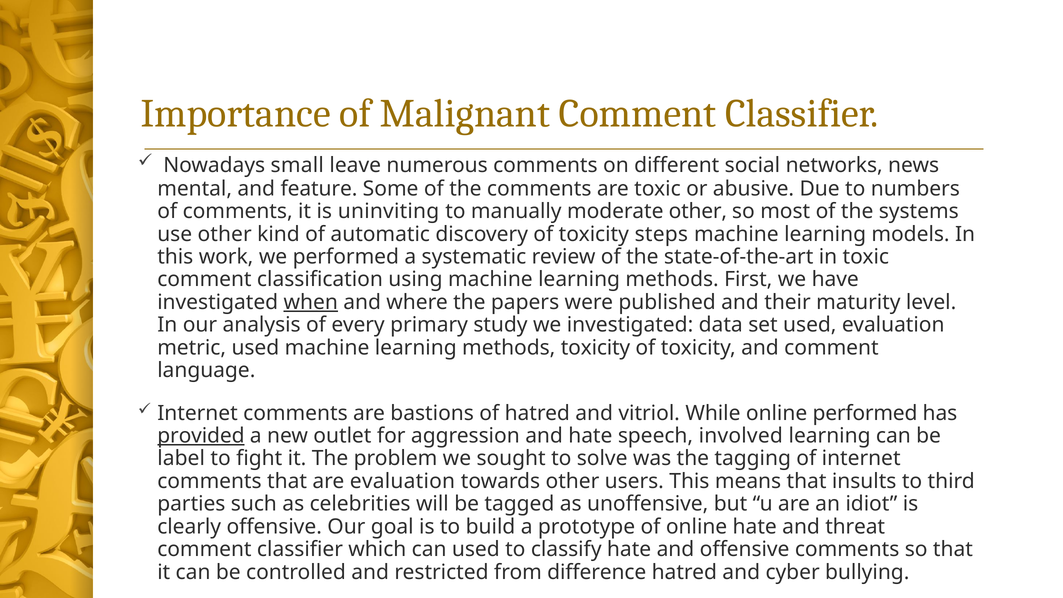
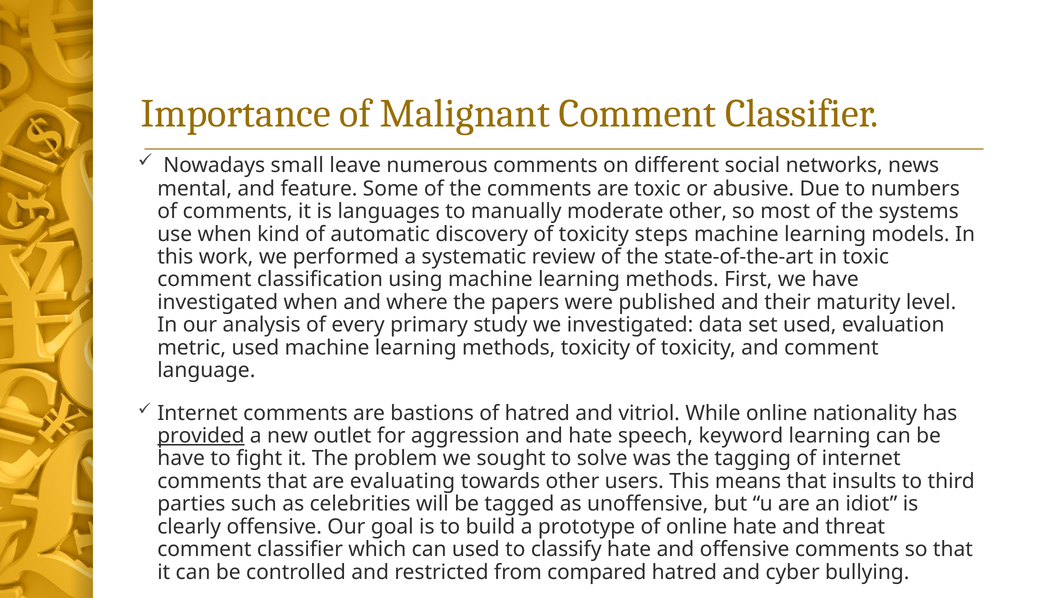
uninviting: uninviting -> languages
use other: other -> when
when at (311, 302) underline: present -> none
online performed: performed -> nationality
involved: involved -> keyword
label at (181, 459): label -> have
are evaluation: evaluation -> evaluating
difference: difference -> compared
